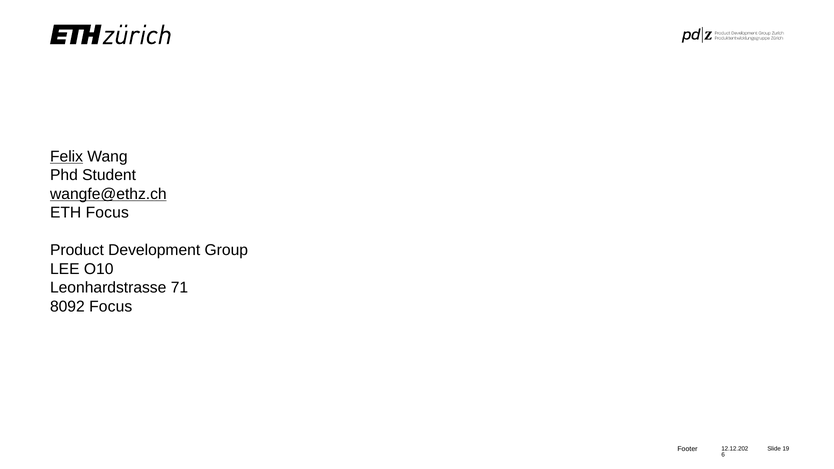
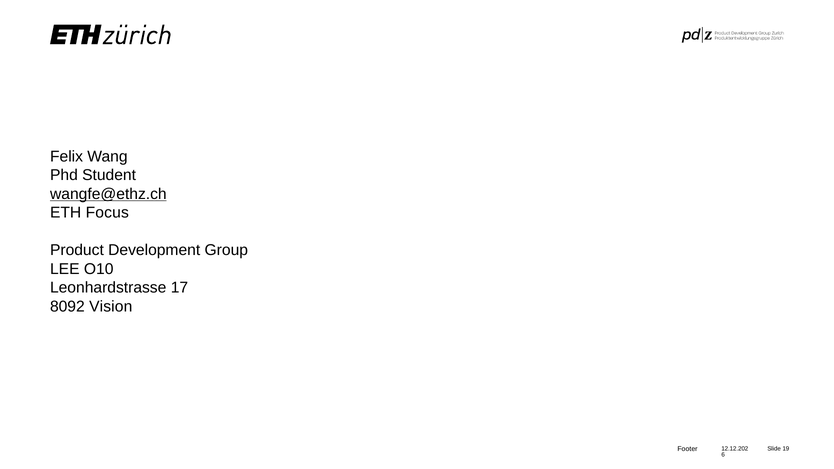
Felix underline: present -> none
71: 71 -> 17
8092 Focus: Focus -> Vision
